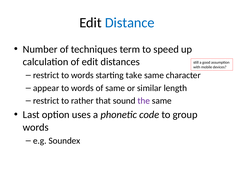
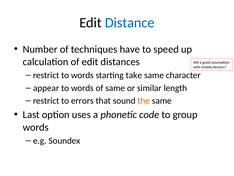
term: term -> have
rather: rather -> errors
the colour: purple -> orange
